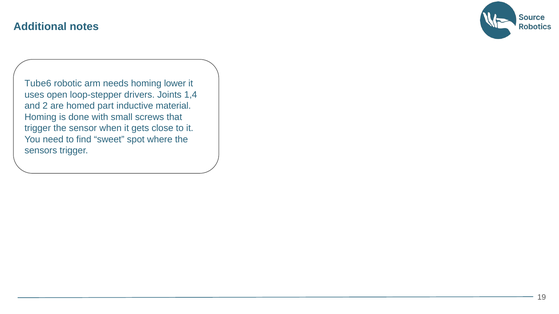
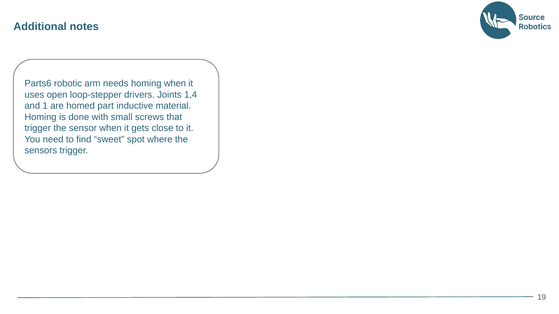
Tube6: Tube6 -> Parts6
homing lower: lower -> when
2: 2 -> 1
